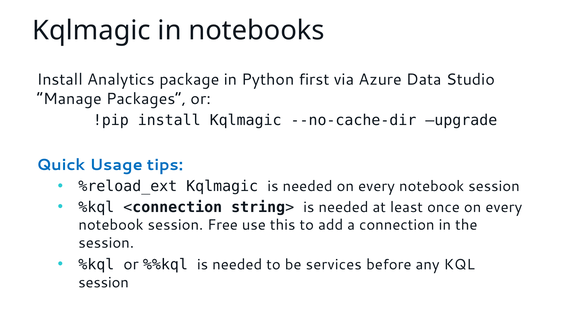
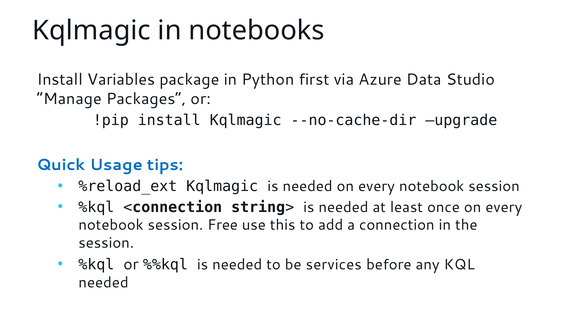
Analytics: Analytics -> Variables
session at (104, 283): session -> needed
